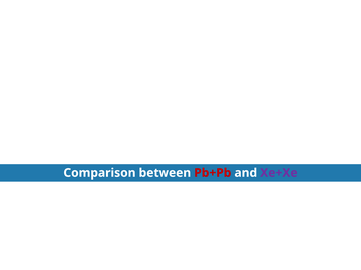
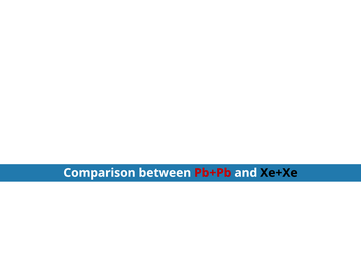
Xe+Xe colour: purple -> black
